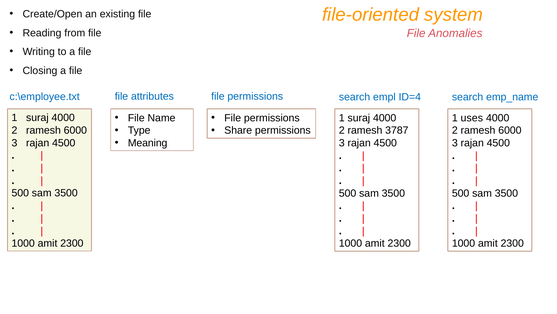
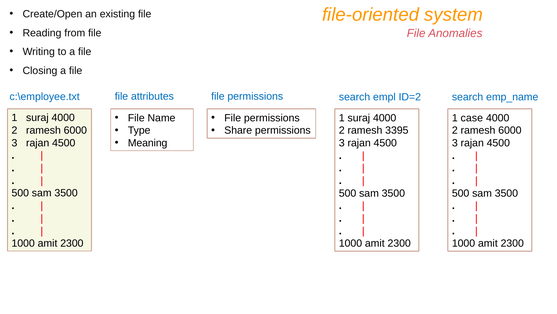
ID=4: ID=4 -> ID=2
uses: uses -> case
3787: 3787 -> 3395
